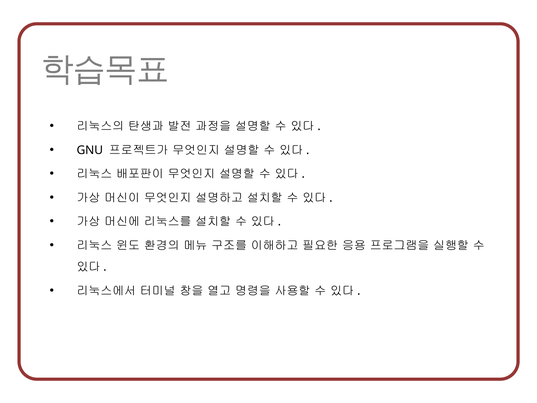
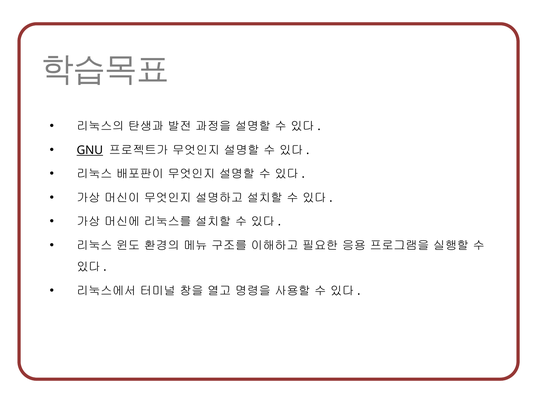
GNU underline: none -> present
